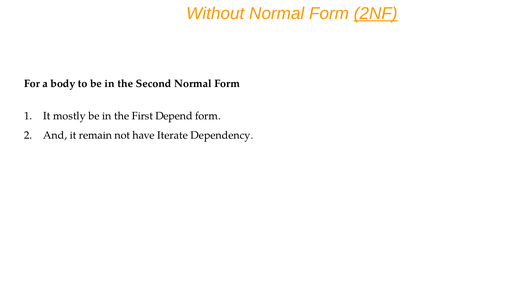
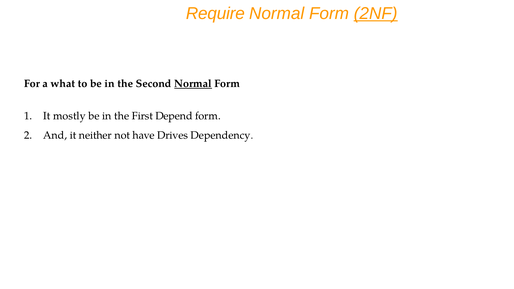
Without: Without -> Require
body: body -> what
Normal at (193, 84) underline: none -> present
remain: remain -> neither
Iterate: Iterate -> Drives
